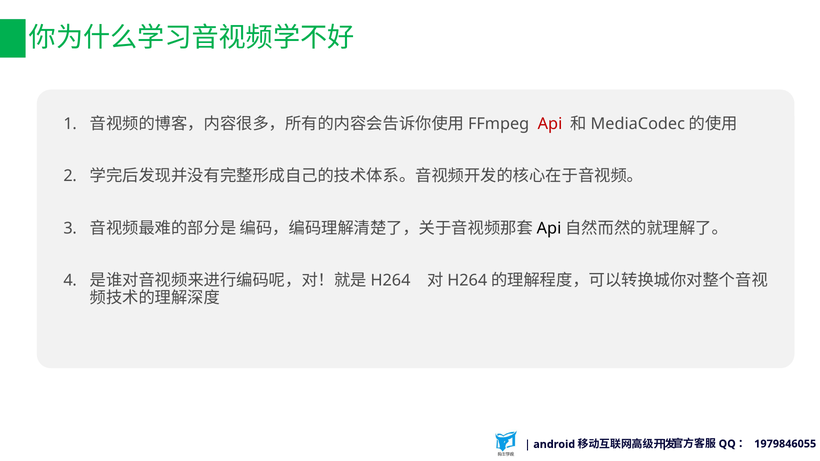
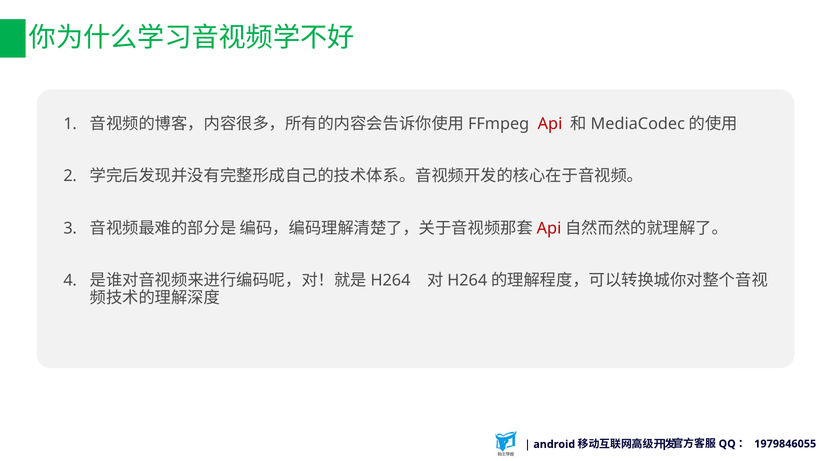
Api at (549, 228) colour: black -> red
